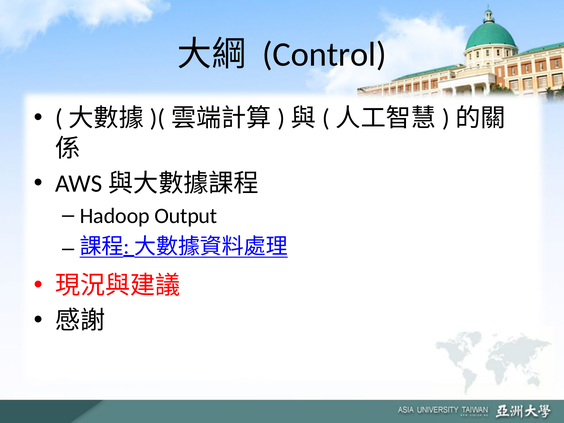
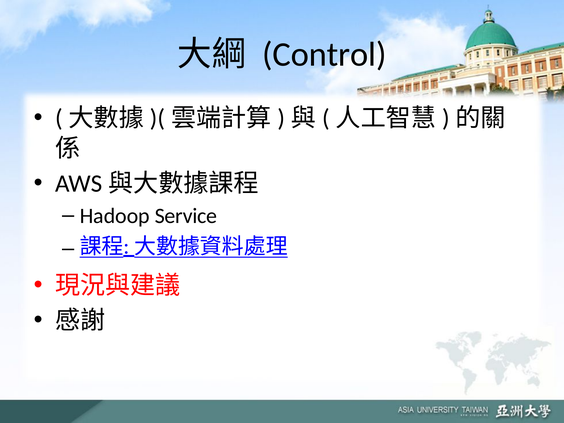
Output: Output -> Service
